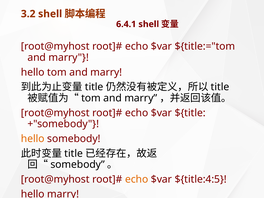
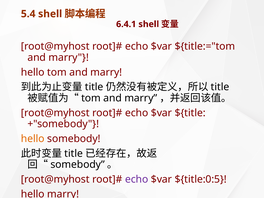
3.2: 3.2 -> 5.4
echo at (137, 179) colour: orange -> purple
${title:4:5: ${title:4:5 -> ${title:0:5
